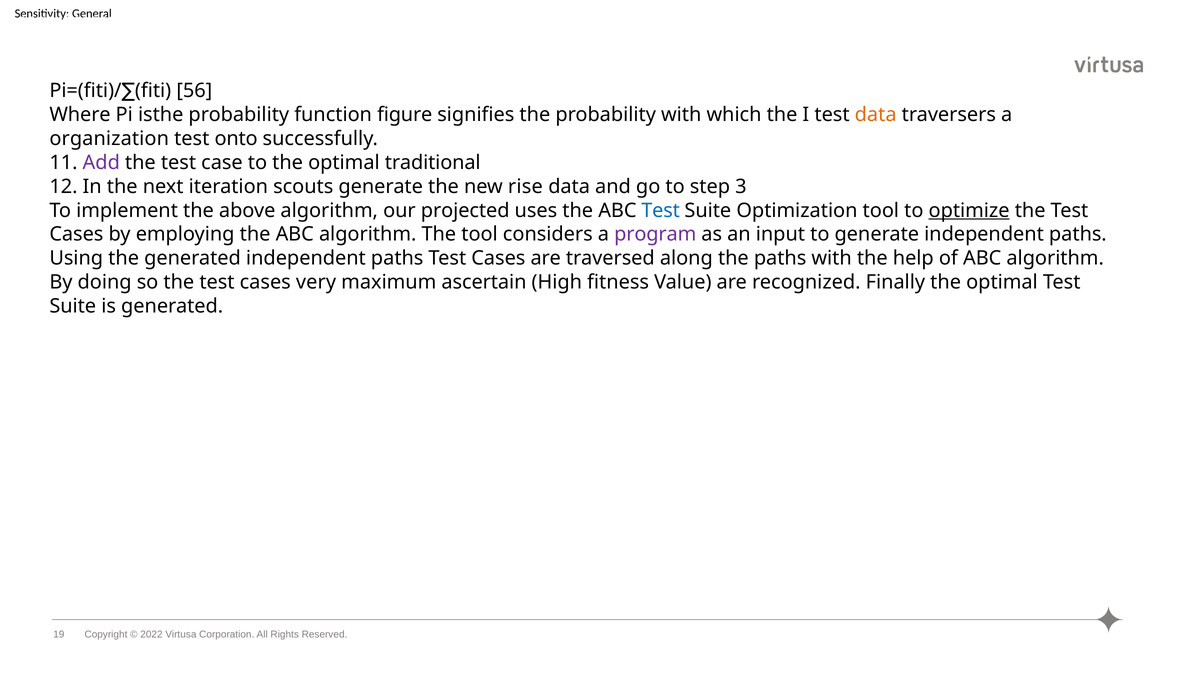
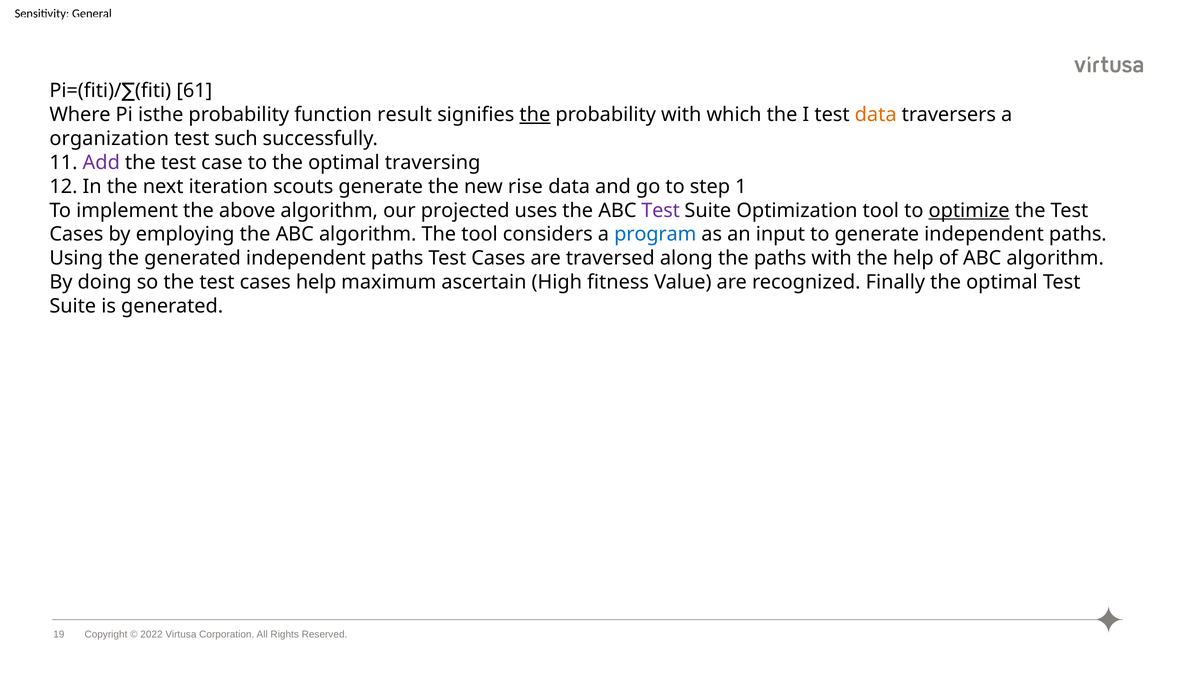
56: 56 -> 61
figure: figure -> result
the at (535, 115) underline: none -> present
onto: onto -> such
traditional: traditional -> traversing
3: 3 -> 1
Test at (661, 211) colour: blue -> purple
program colour: purple -> blue
cases very: very -> help
